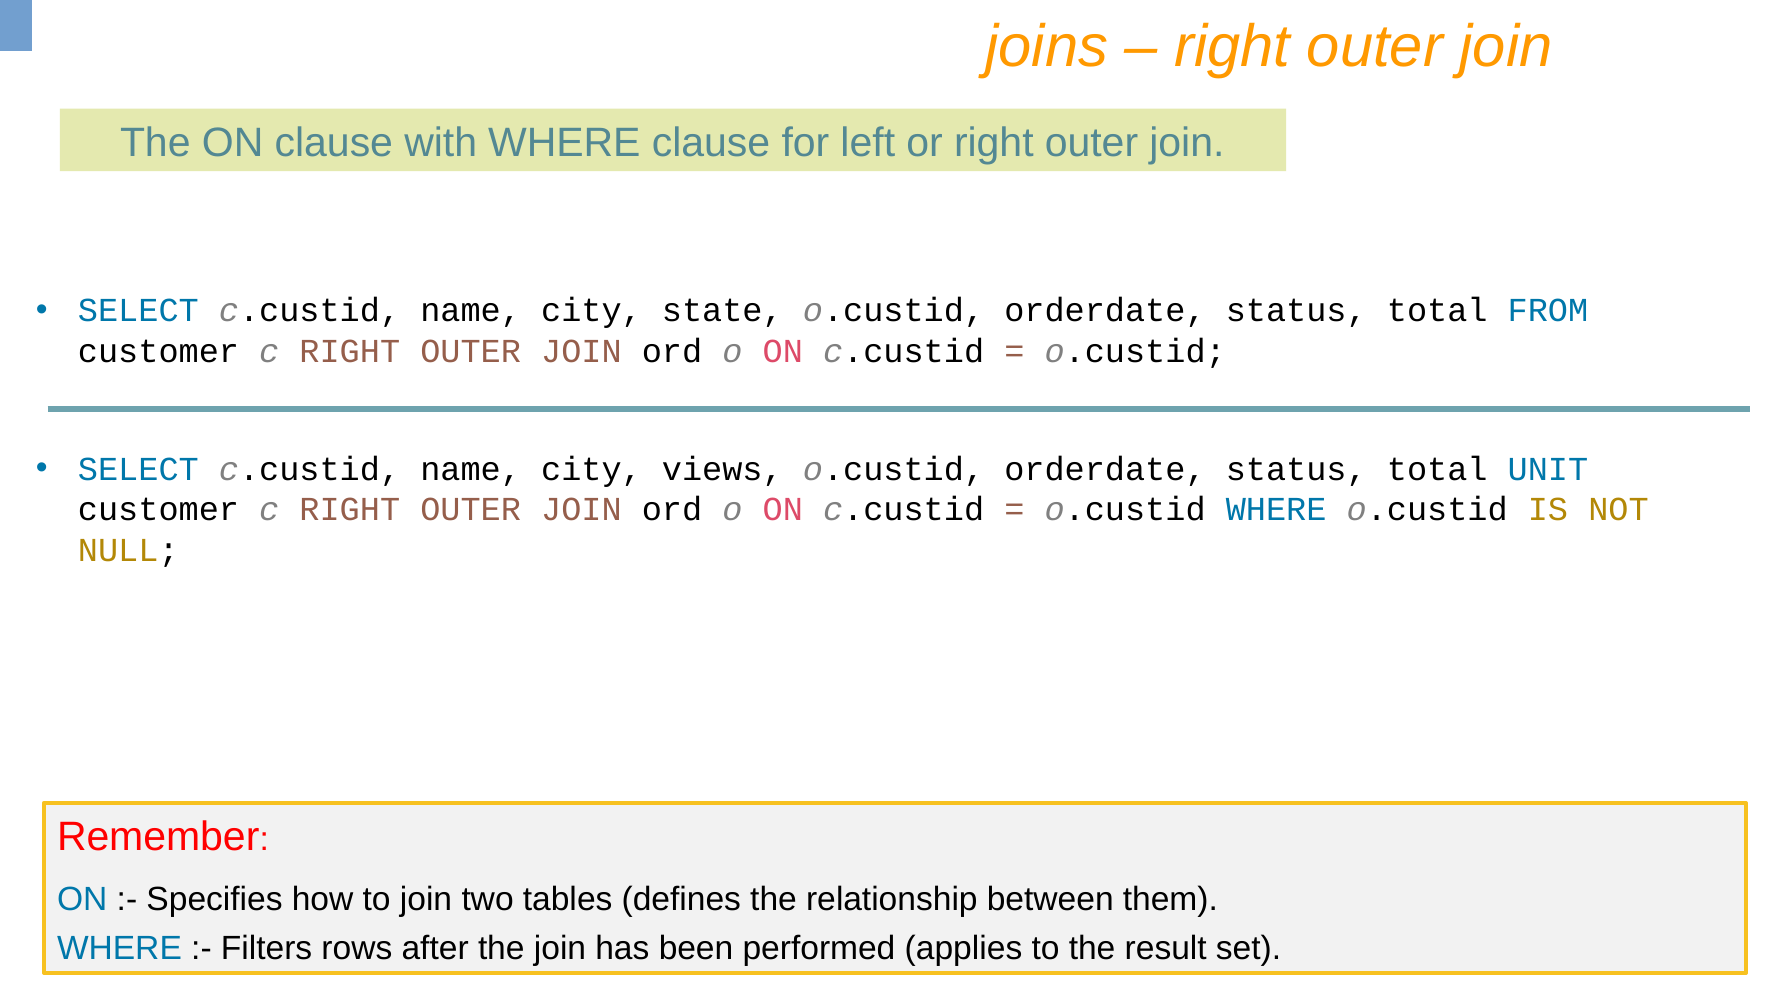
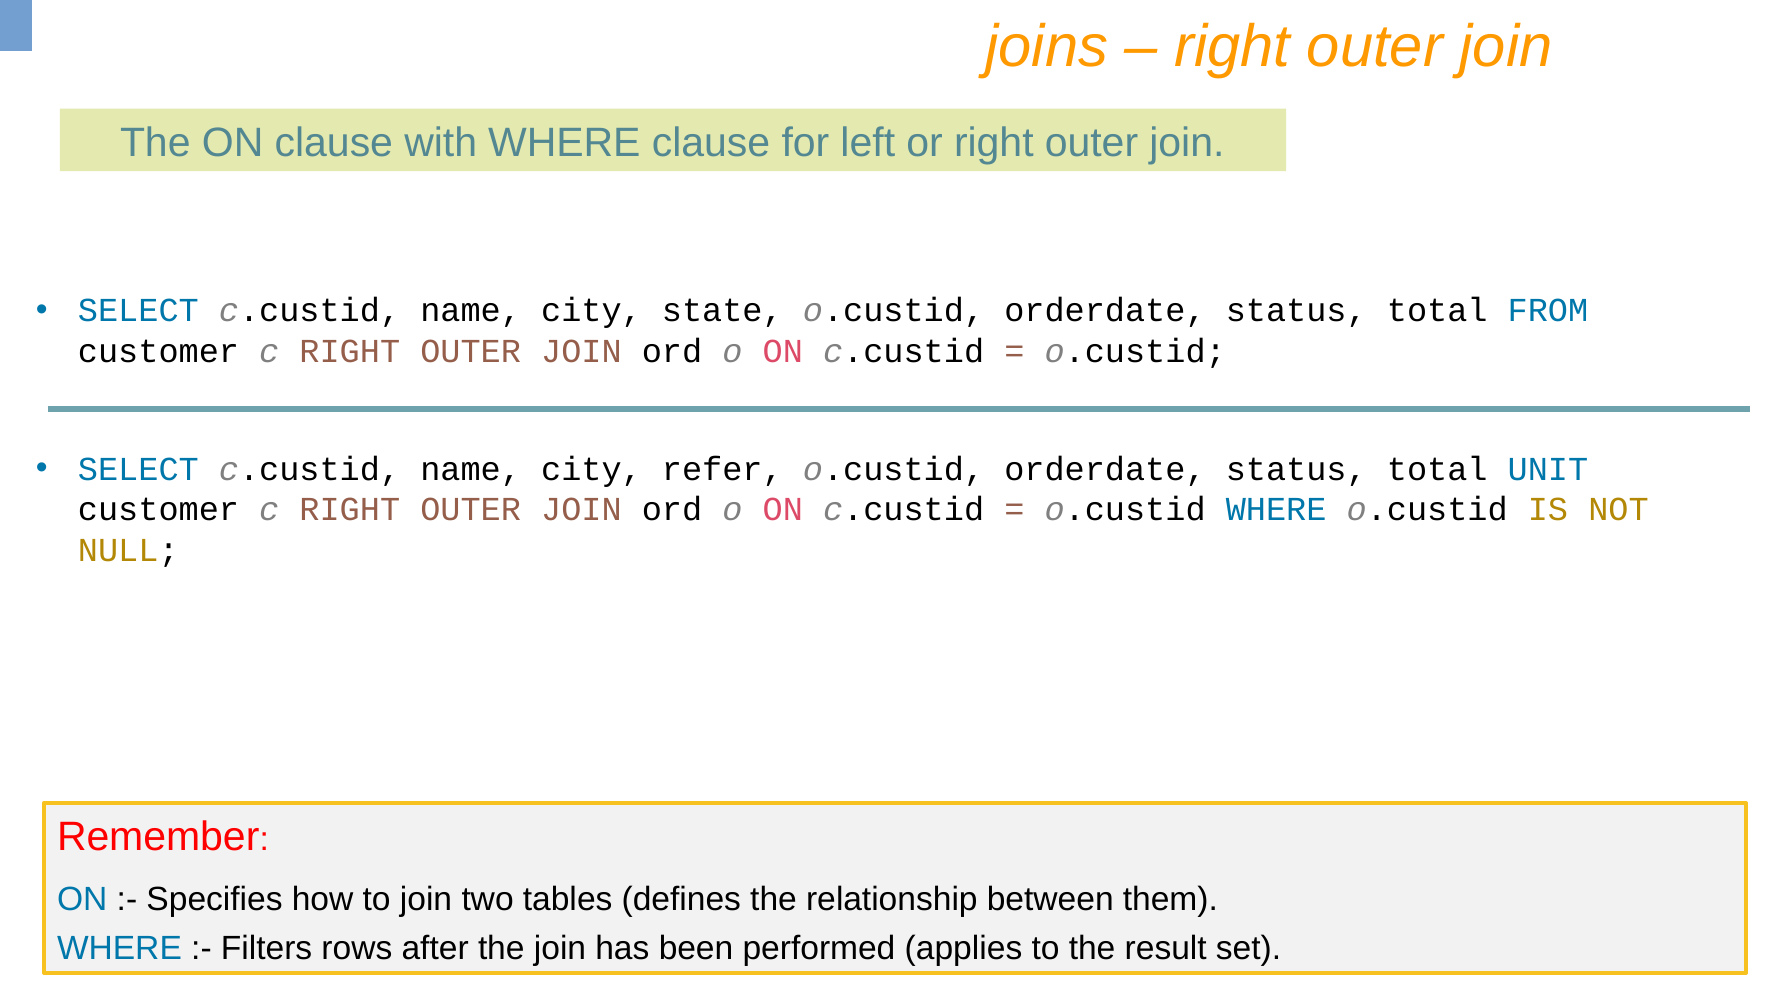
views: views -> refer
